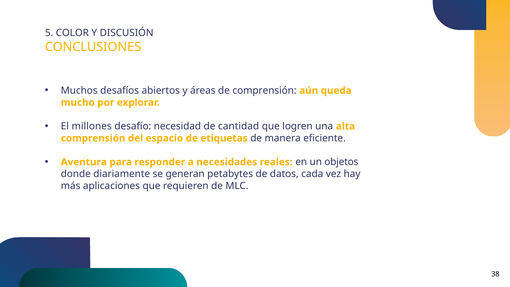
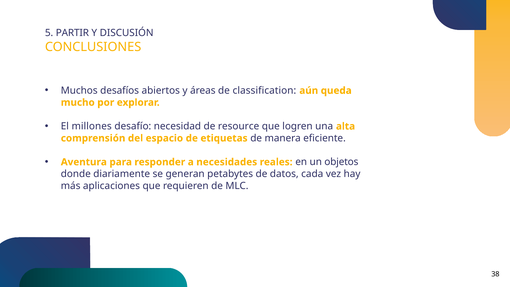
COLOR: COLOR -> PARTIR
de comprensión: comprensión -> classification
cantidad: cantidad -> resource
